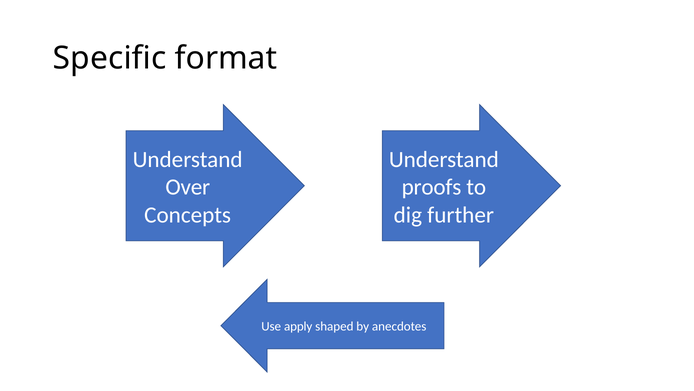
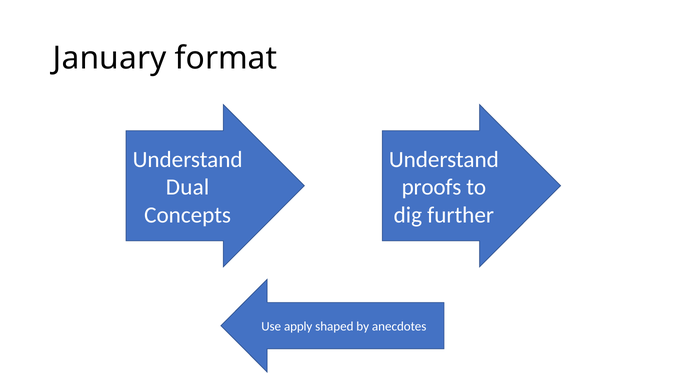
Specific: Specific -> January
Over: Over -> Dual
